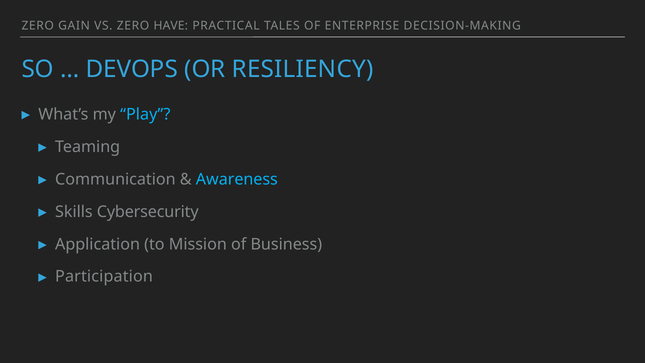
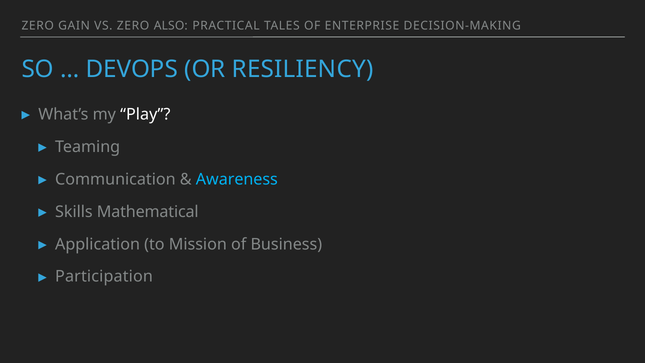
HAVE: HAVE -> ALSO
Play colour: light blue -> white
Cybersecurity: Cybersecurity -> Mathematical
